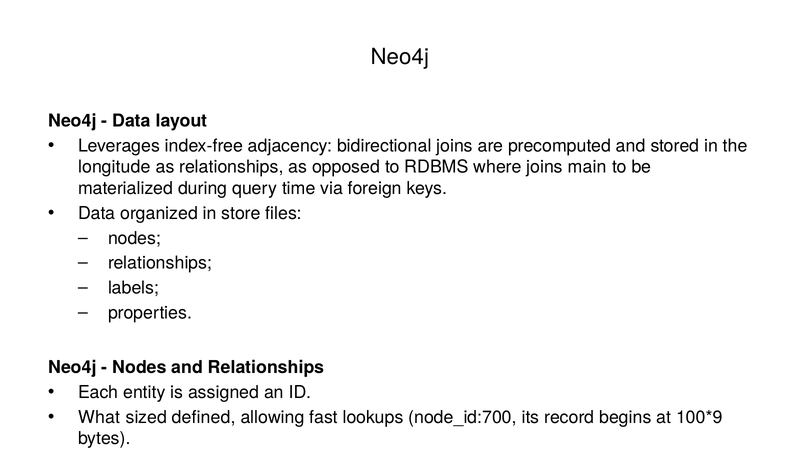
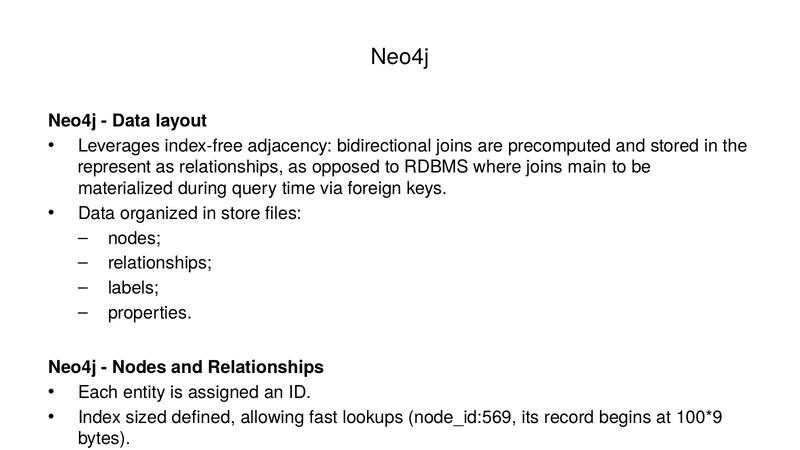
longitude: longitude -> represent
What: What -> Index
node_id:700: node_id:700 -> node_id:569
